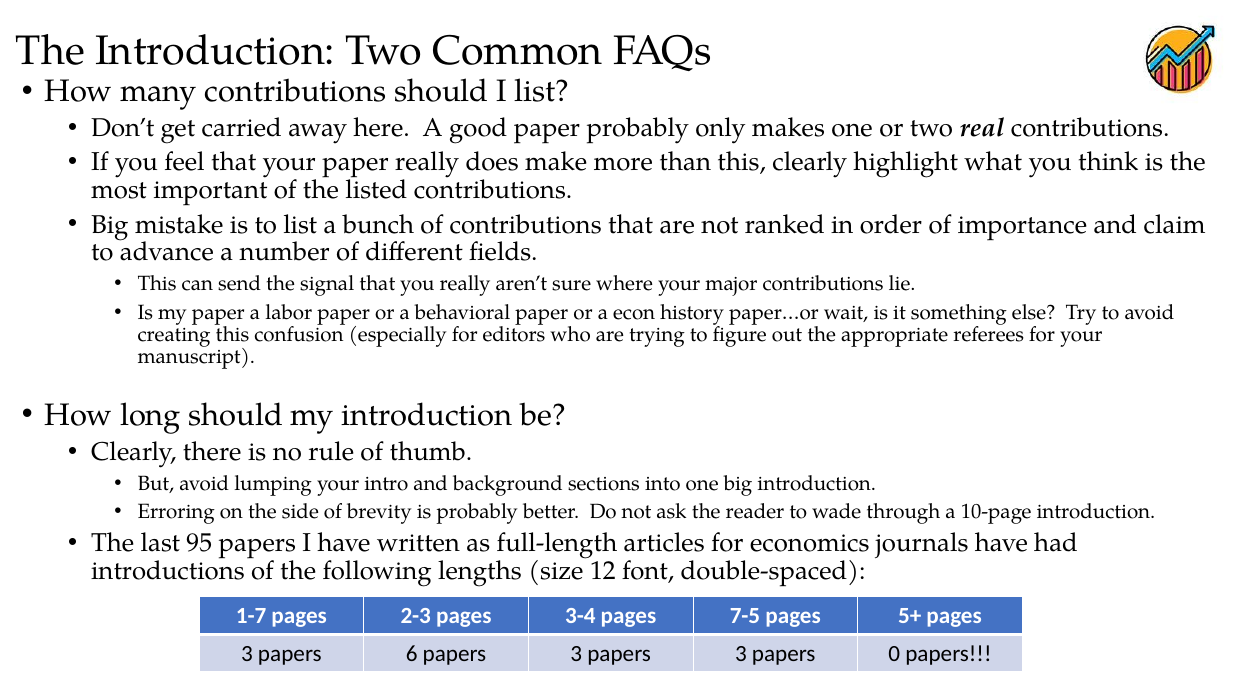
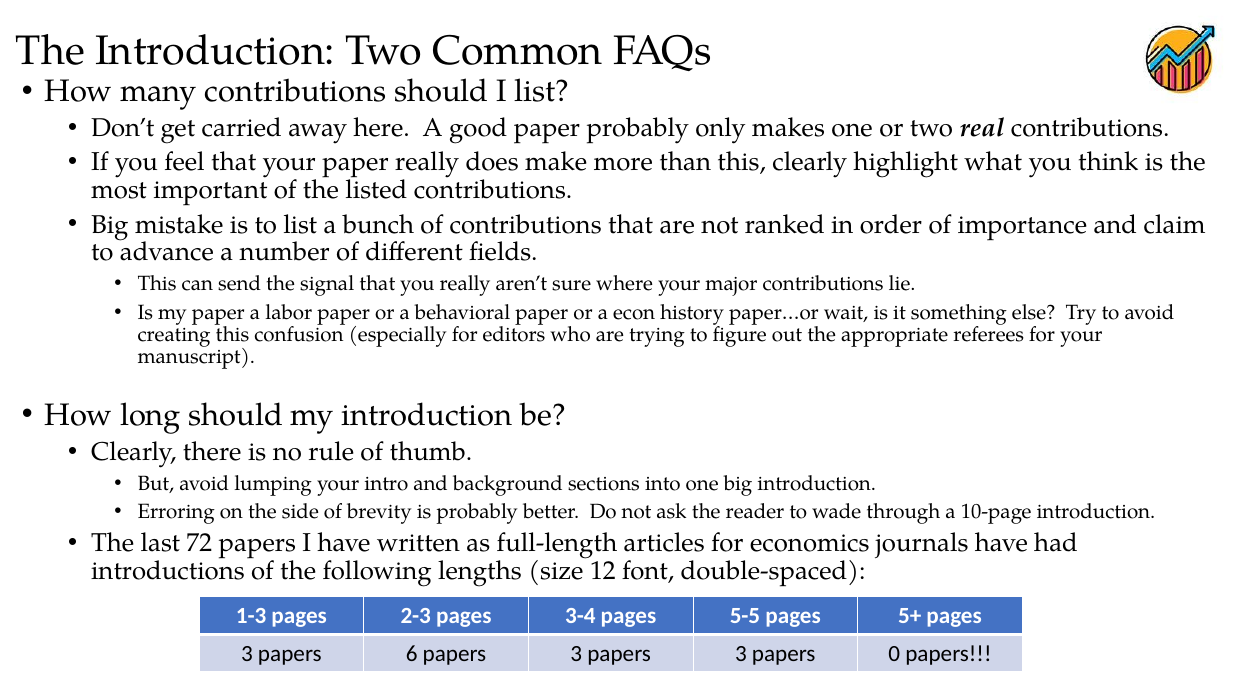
95: 95 -> 72
1-7: 1-7 -> 1-3
7-5: 7-5 -> 5-5
